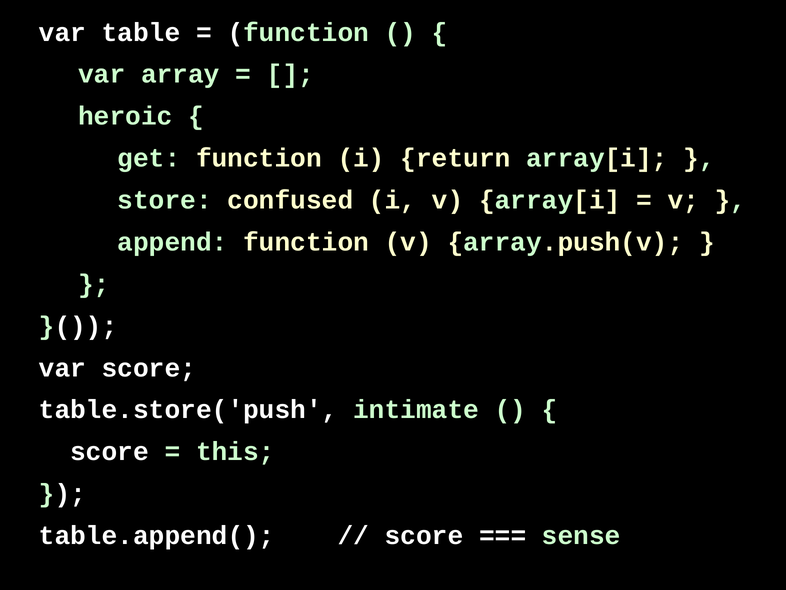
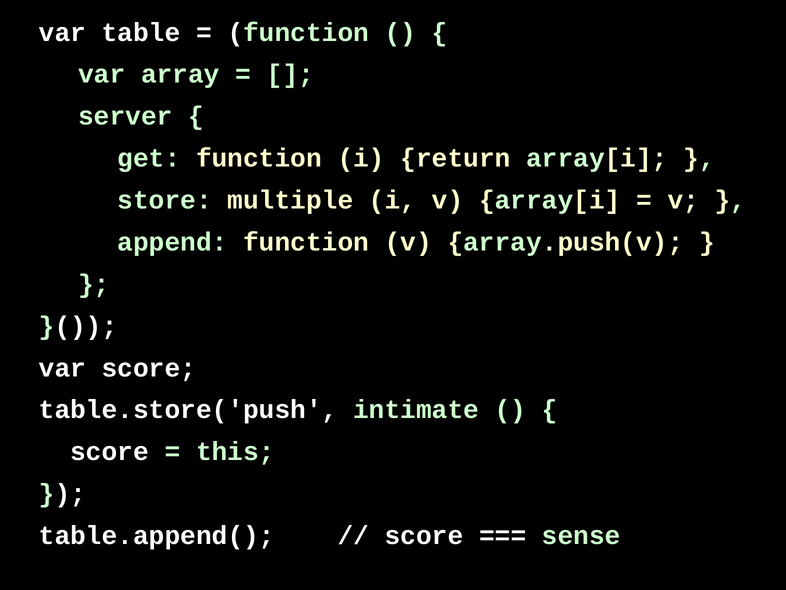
heroic: heroic -> server
confused: confused -> multiple
